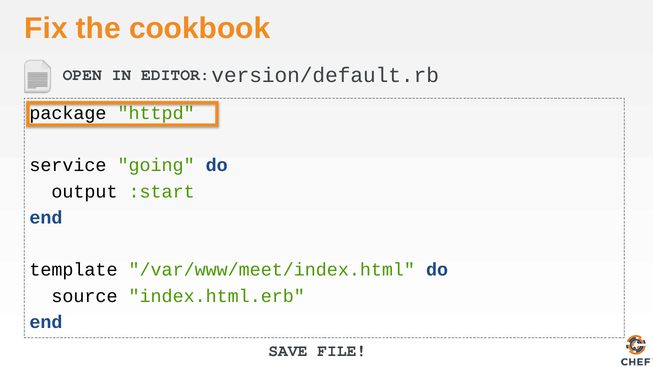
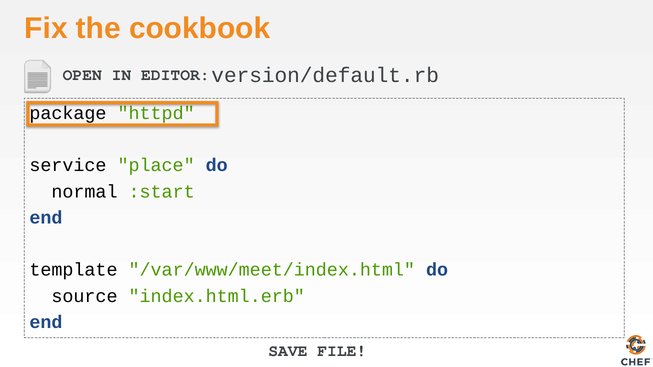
going: going -> place
output: output -> normal
